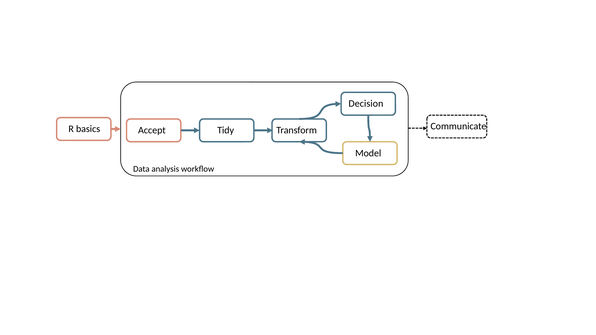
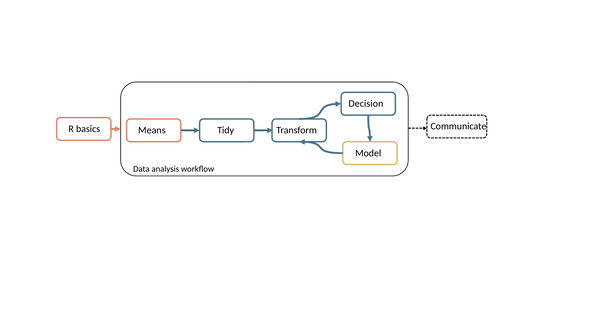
Accept: Accept -> Means
